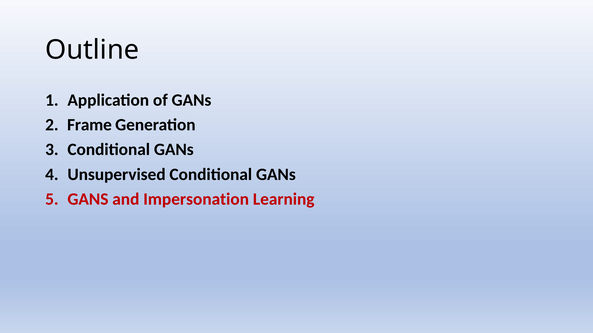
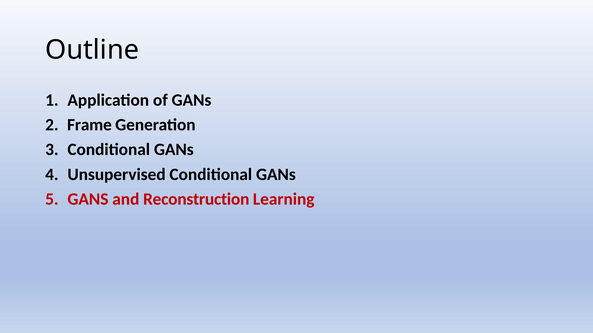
Impersonation: Impersonation -> Reconstruction
